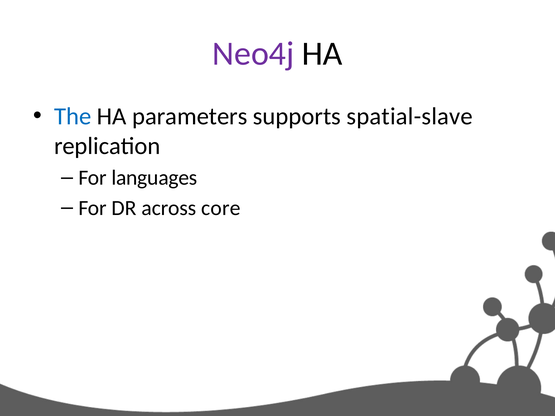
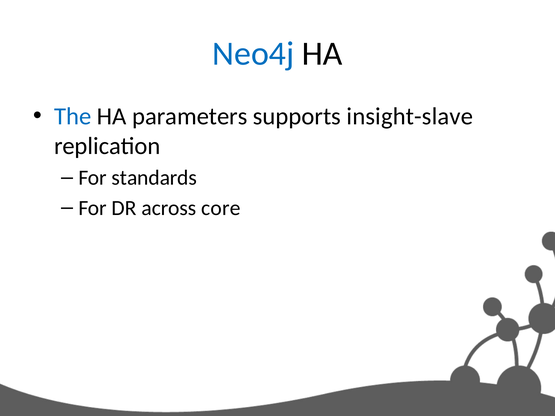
Neo4j colour: purple -> blue
spatial-slave: spatial-slave -> insight-slave
languages: languages -> standards
